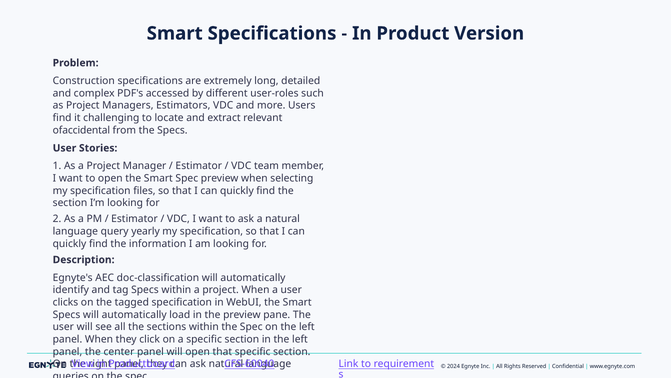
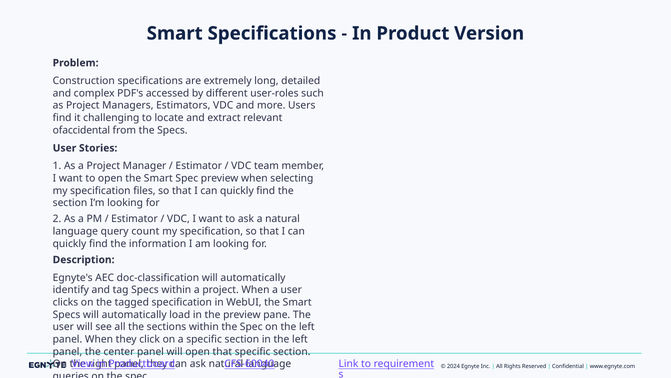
yearly: yearly -> count
